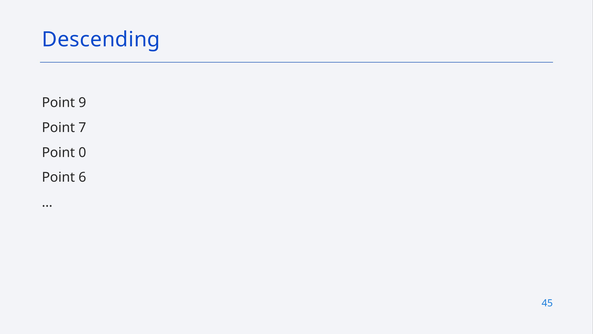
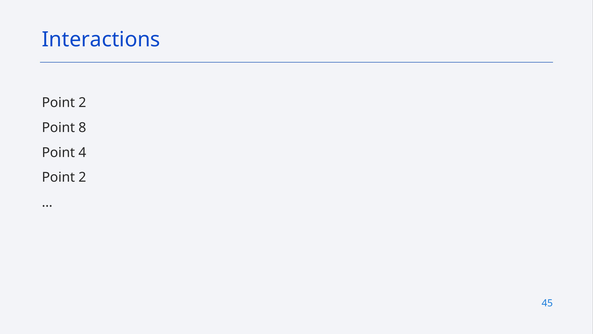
Descending: Descending -> Interactions
9 at (82, 102): 9 -> 2
7: 7 -> 8
0: 0 -> 4
6 at (82, 177): 6 -> 2
